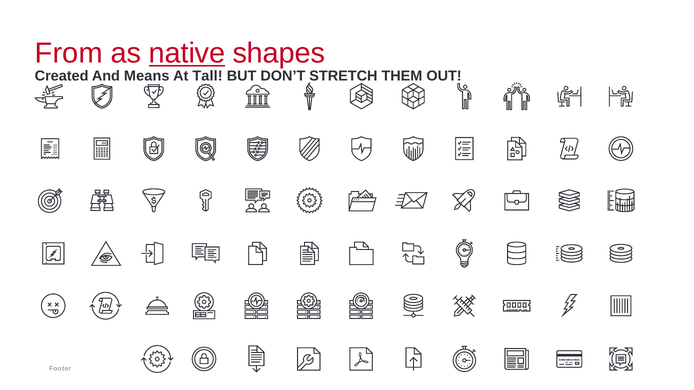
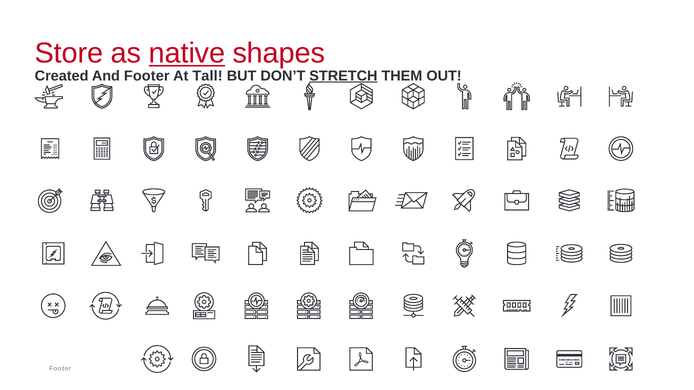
From: From -> Store
And Means: Means -> Footer
STRETCH underline: none -> present
